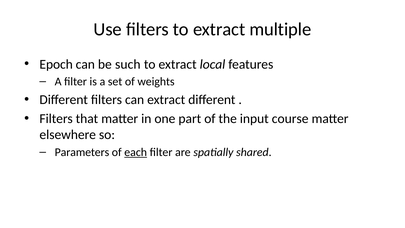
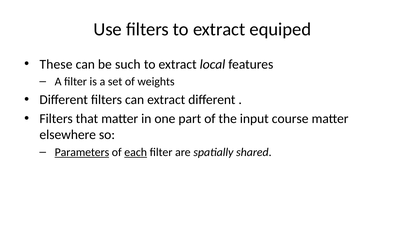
multiple: multiple -> equiped
Epoch: Epoch -> These
Parameters underline: none -> present
